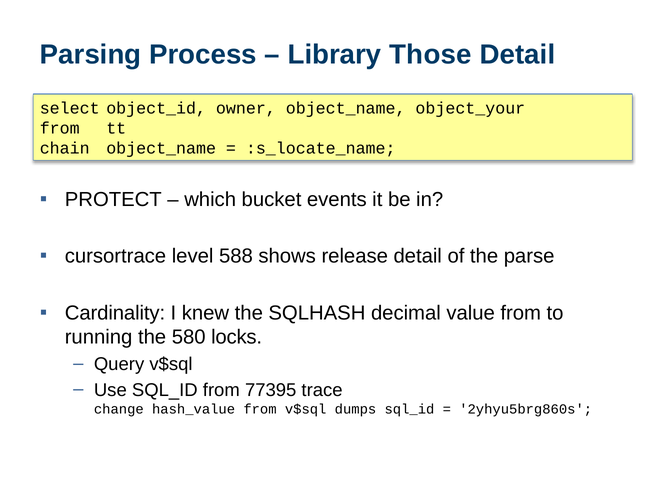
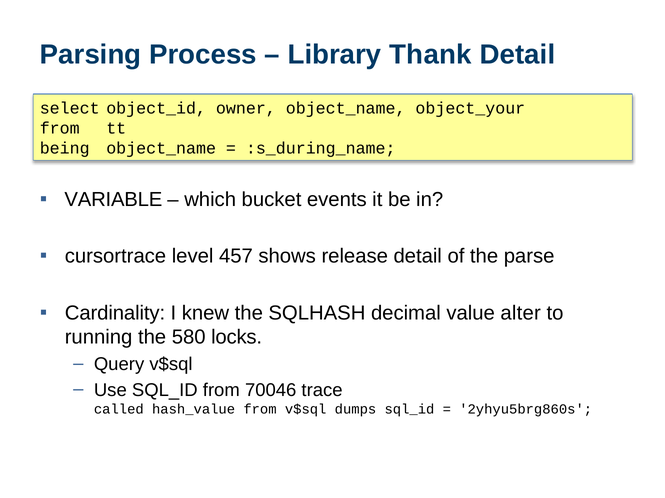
Those: Those -> Thank
chain: chain -> being
:s_locate_name: :s_locate_name -> :s_during_name
PROTECT: PROTECT -> VARIABLE
588: 588 -> 457
value from: from -> alter
77395: 77395 -> 70046
change: change -> called
